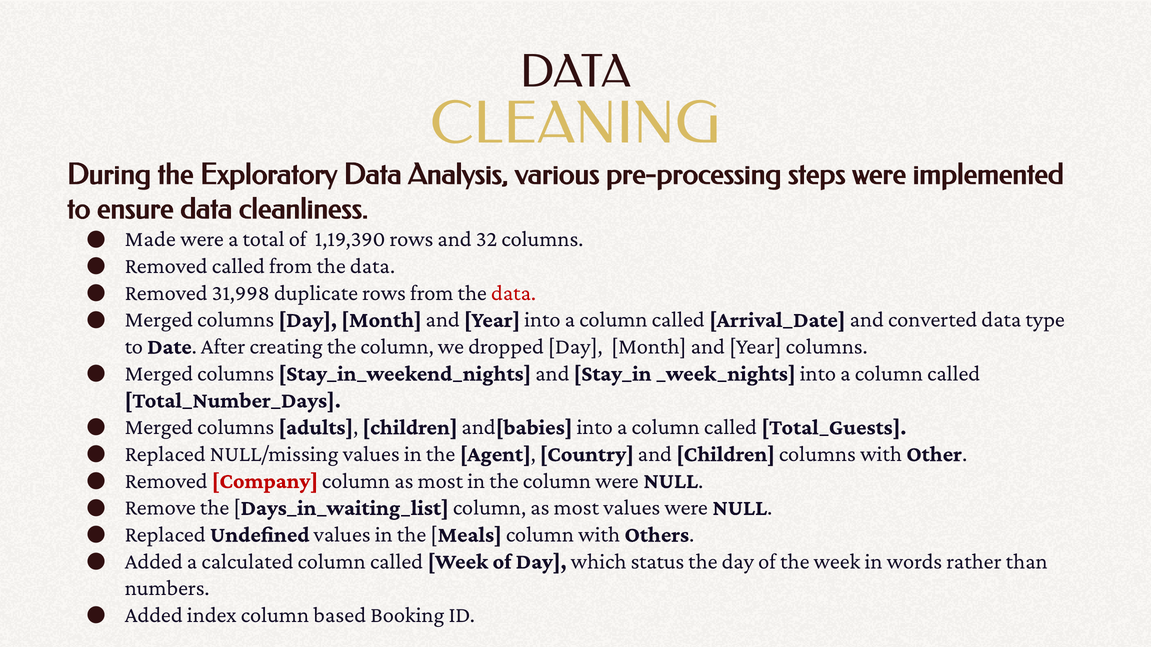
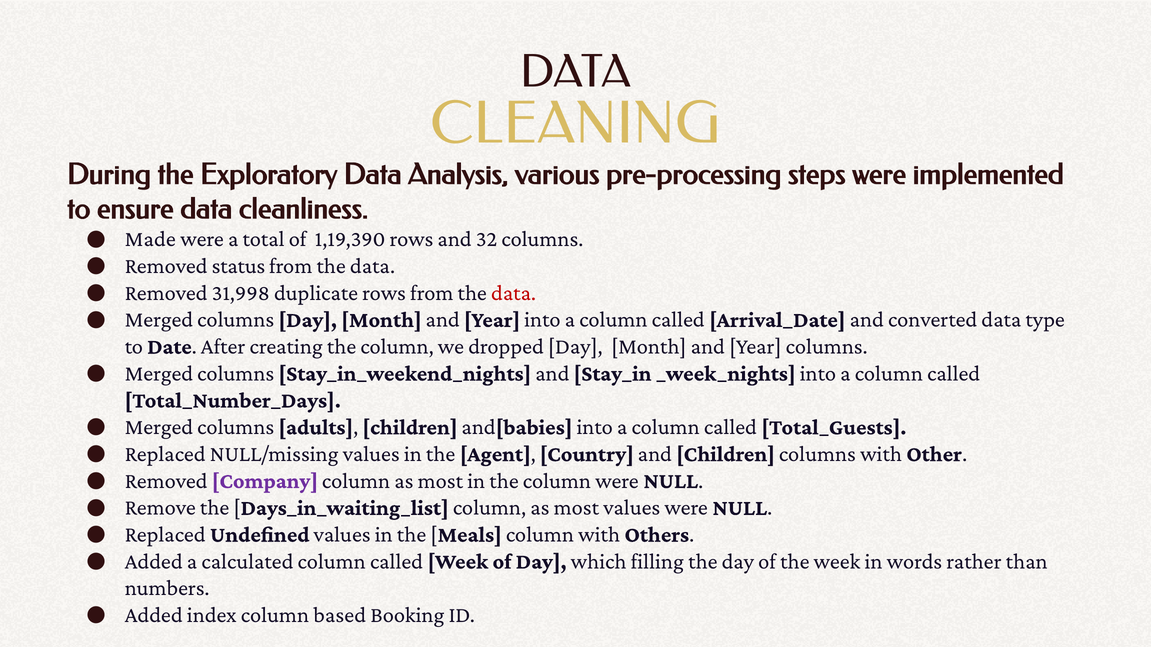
Removed called: called -> status
Company colour: red -> purple
status: status -> filling
